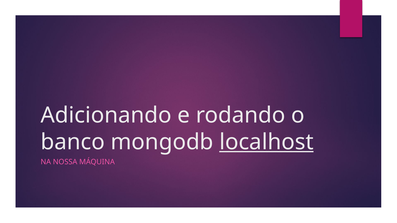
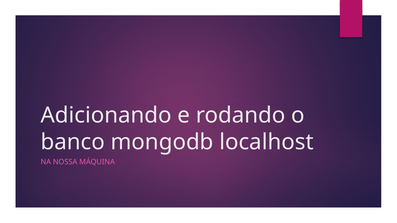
localhost underline: present -> none
